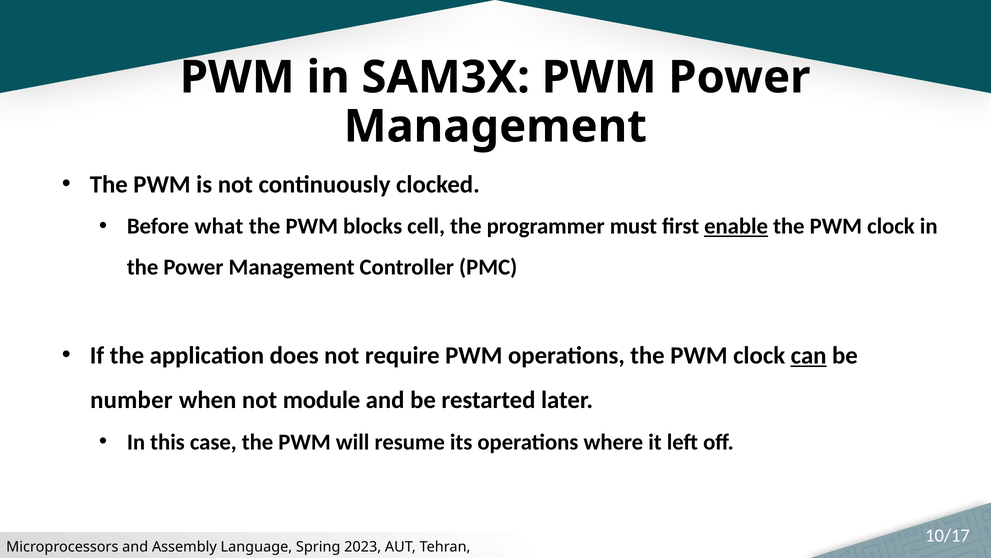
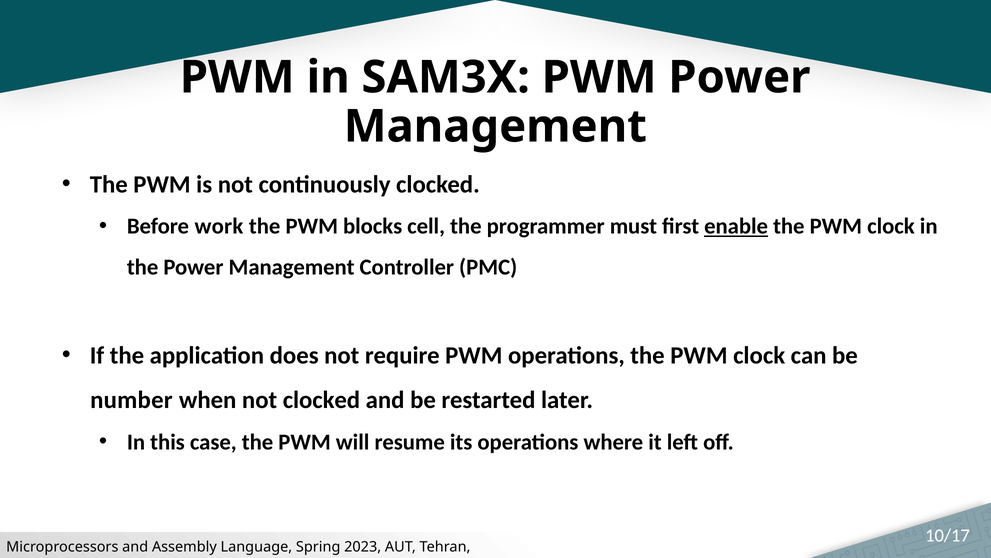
what: what -> work
can underline: present -> none
not module: module -> clocked
